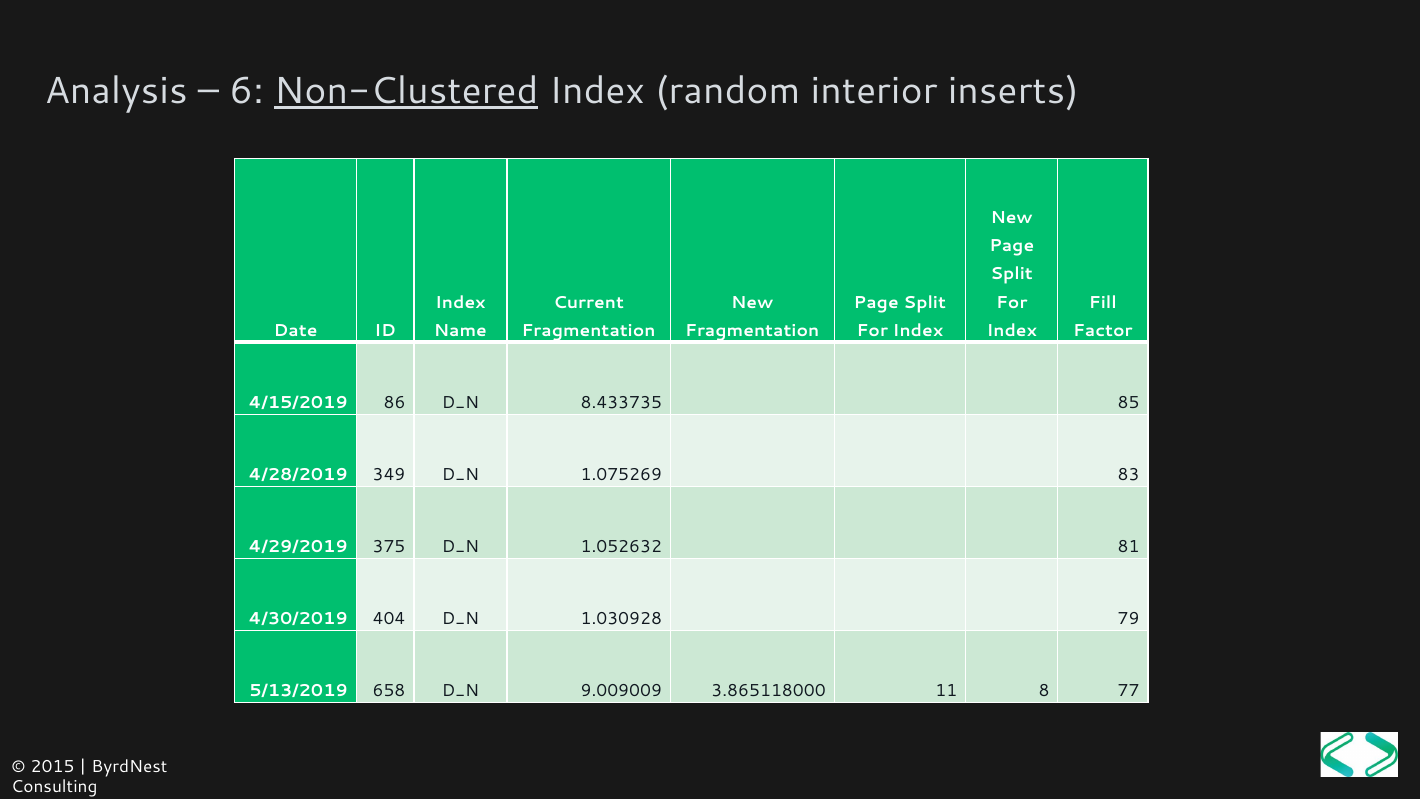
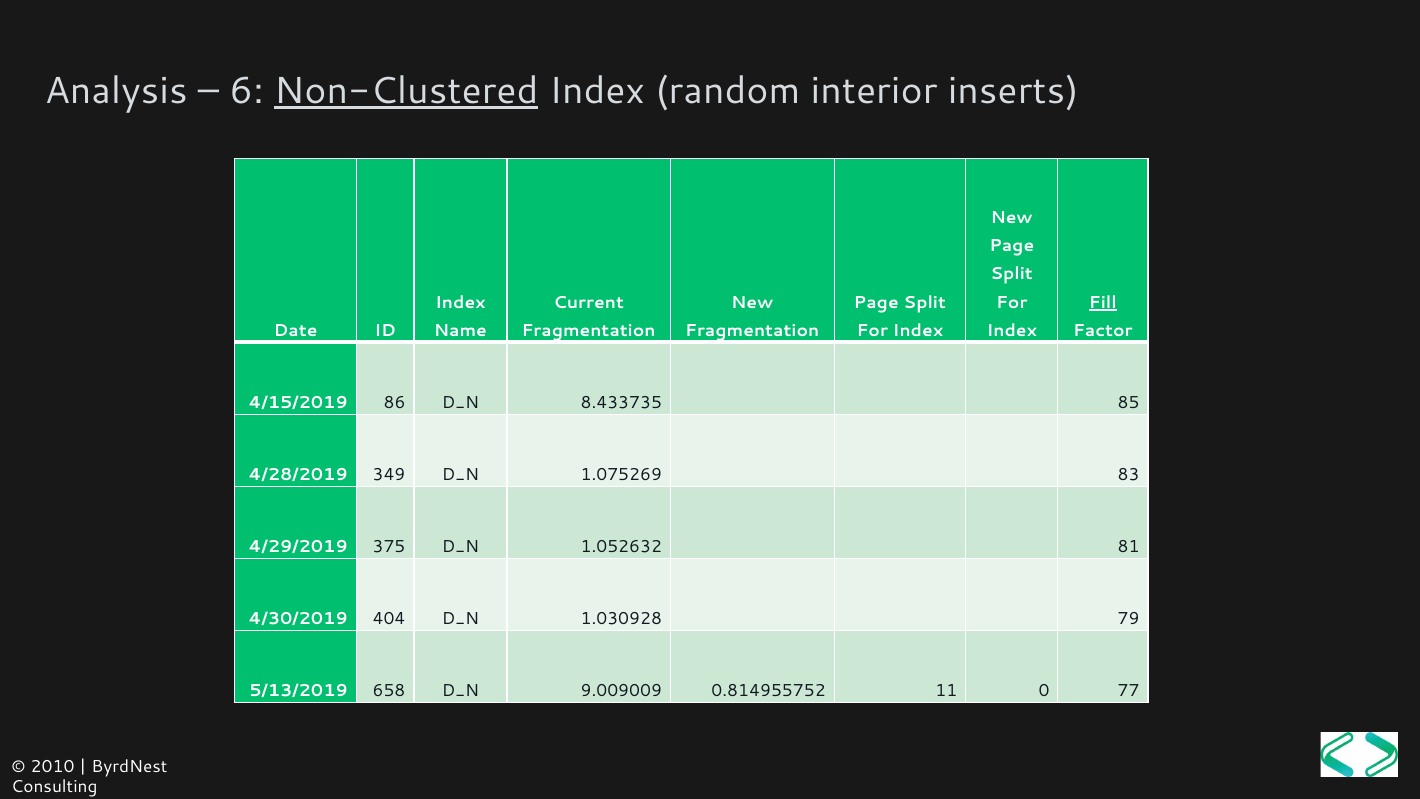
Fill underline: none -> present
3.865118000: 3.865118000 -> 0.814955752
8: 8 -> 0
2015: 2015 -> 2010
